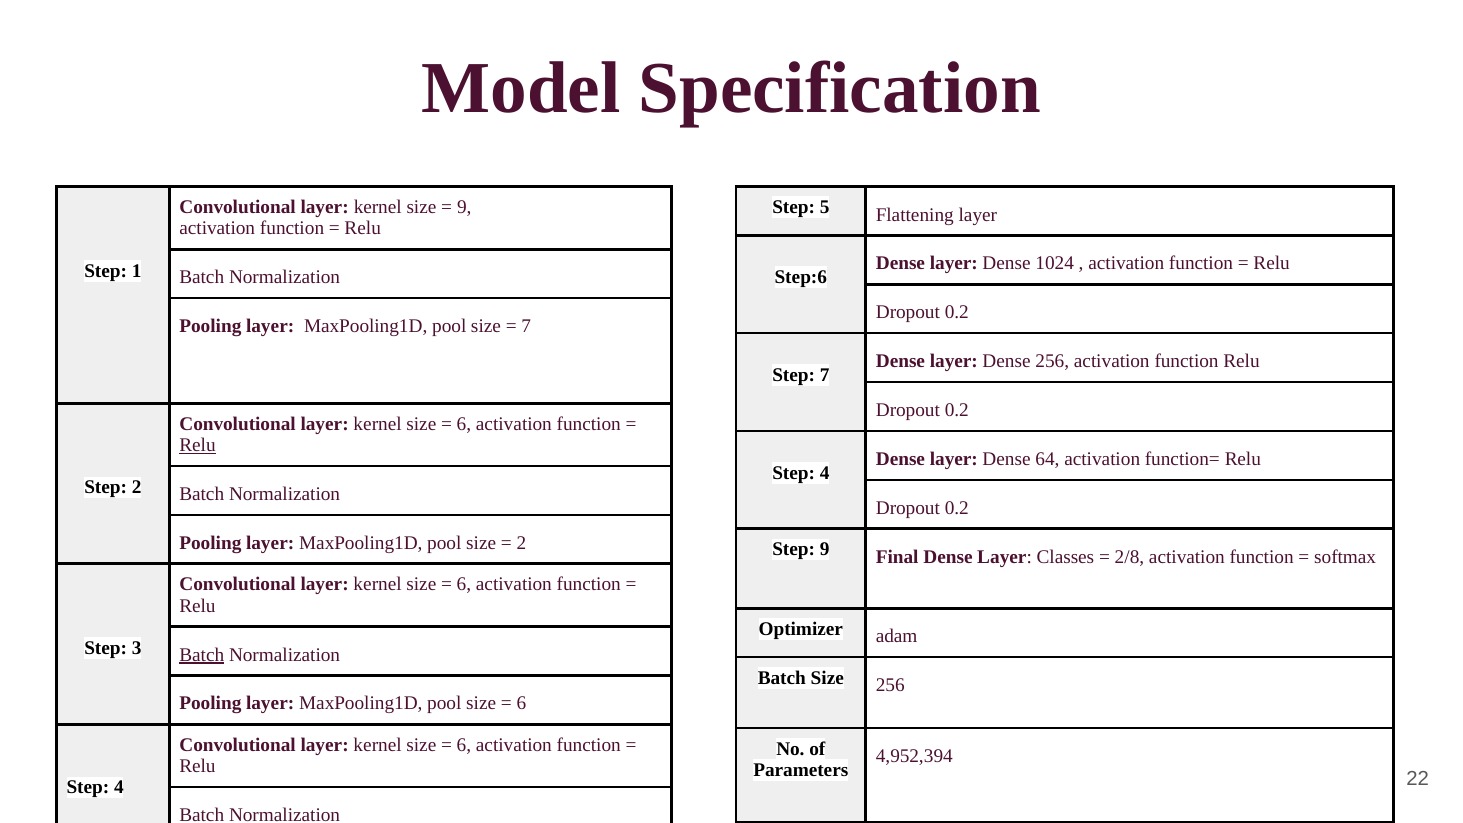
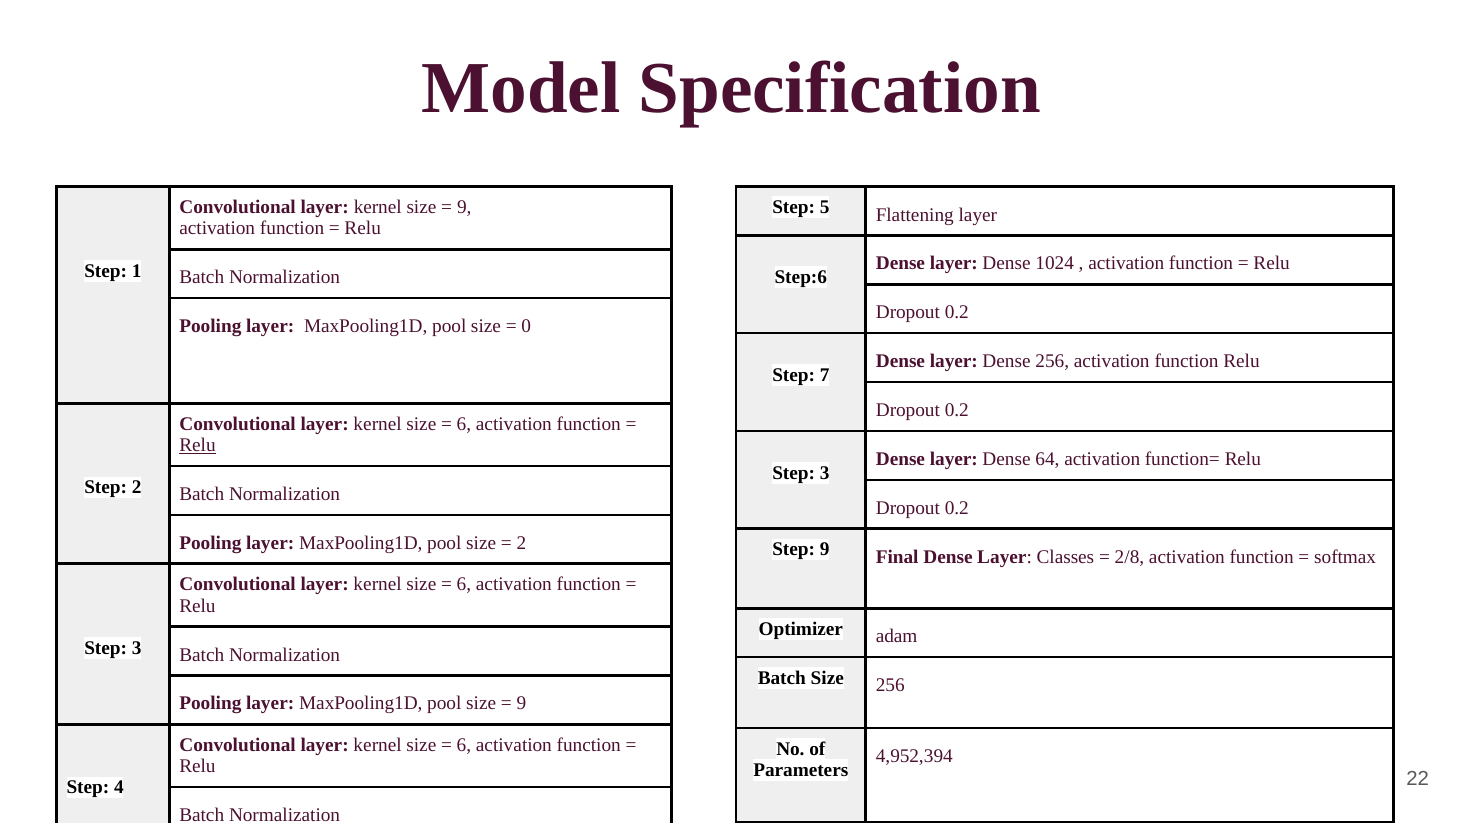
7 at (526, 326): 7 -> 0
4 at (825, 473): 4 -> 3
Batch at (202, 655) underline: present -> none
6 at (521, 704): 6 -> 9
